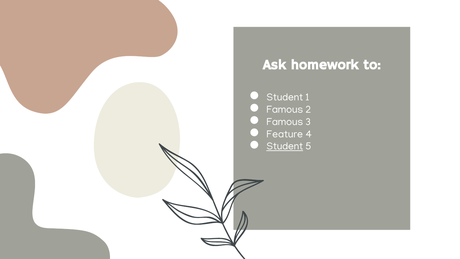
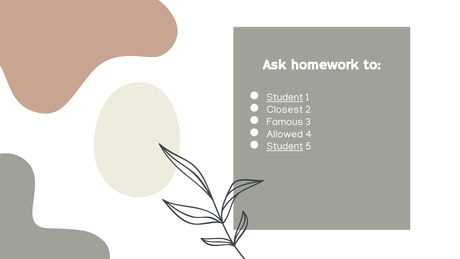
Student at (285, 97) underline: none -> present
Famous at (285, 109): Famous -> Closest
Feature: Feature -> Allowed
